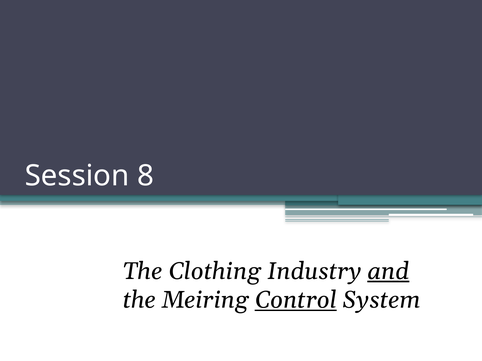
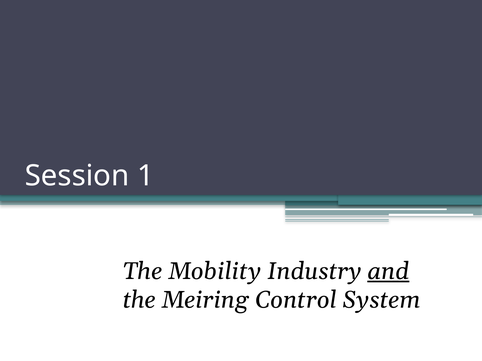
8: 8 -> 1
Clothing: Clothing -> Mobility
Control underline: present -> none
